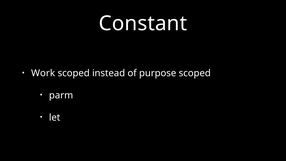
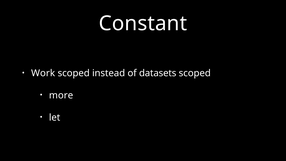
purpose: purpose -> datasets
parm: parm -> more
